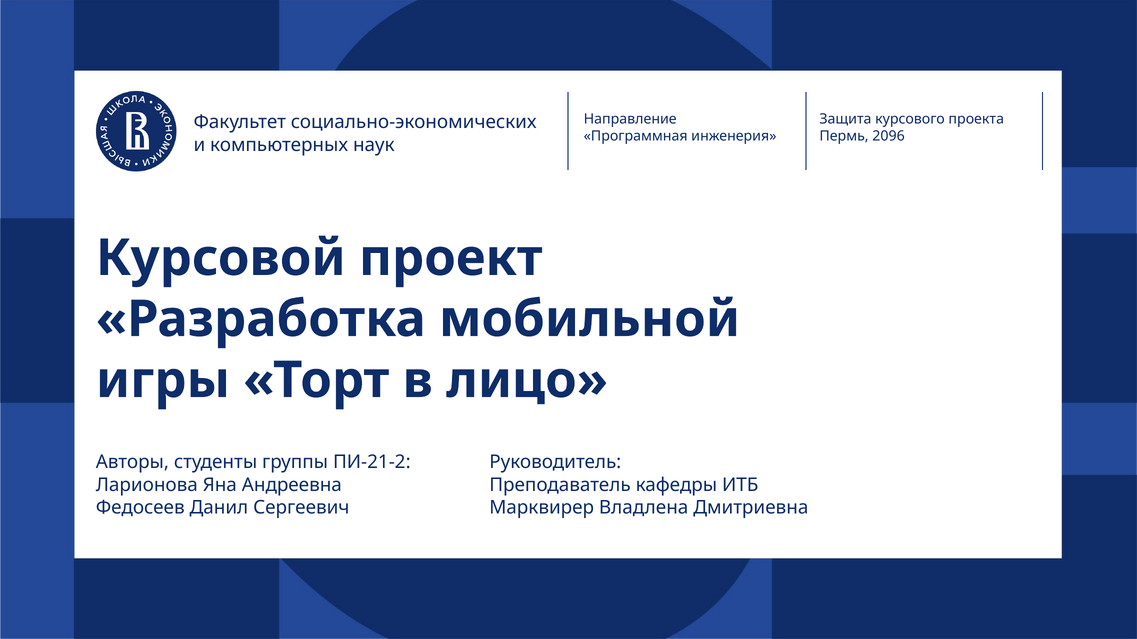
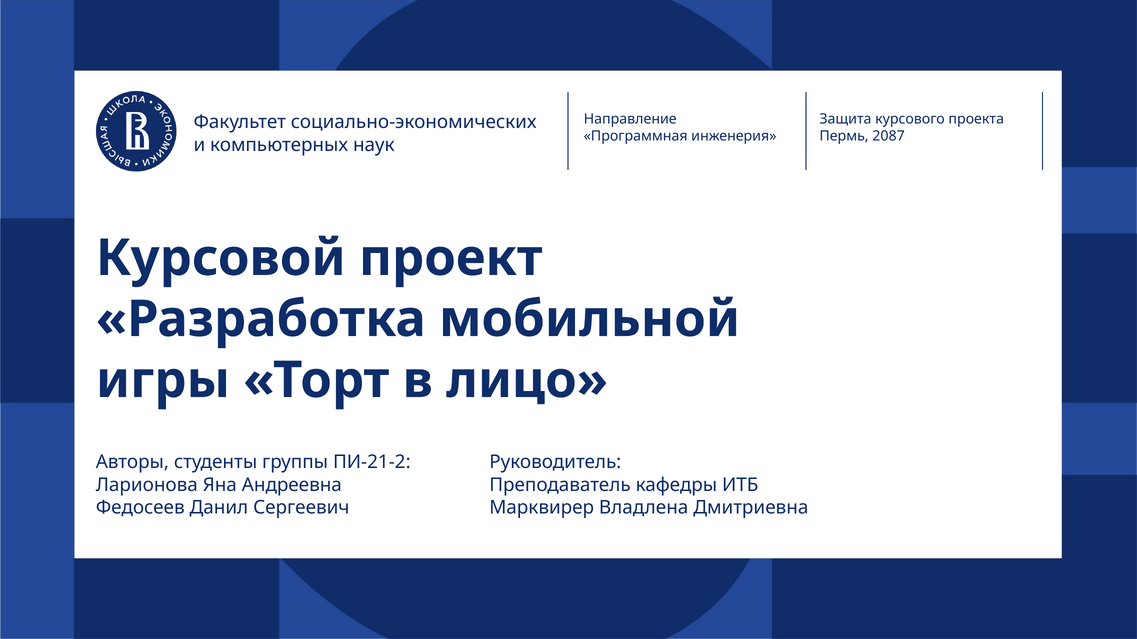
2096: 2096 -> 2087
